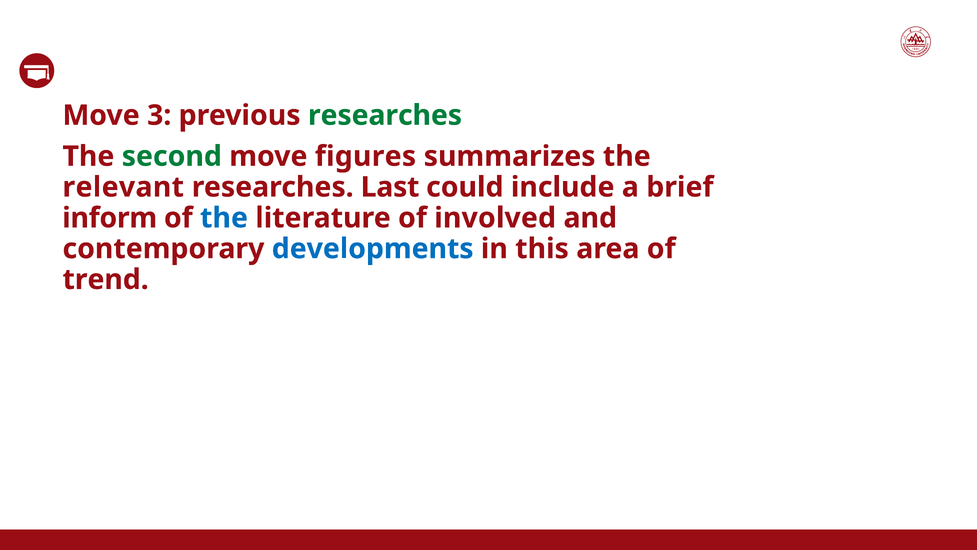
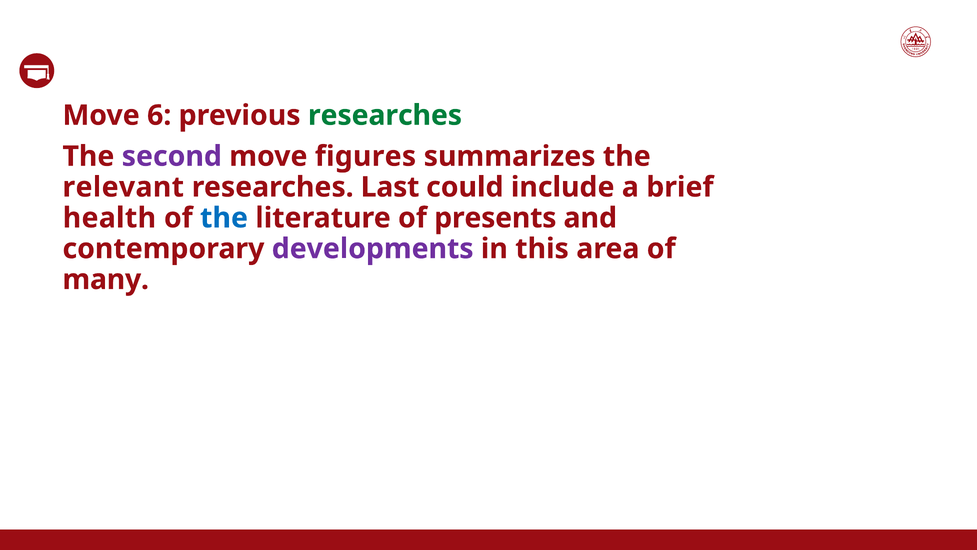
3: 3 -> 6
second colour: green -> purple
inform: inform -> health
involved: involved -> presents
developments colour: blue -> purple
trend: trend -> many
